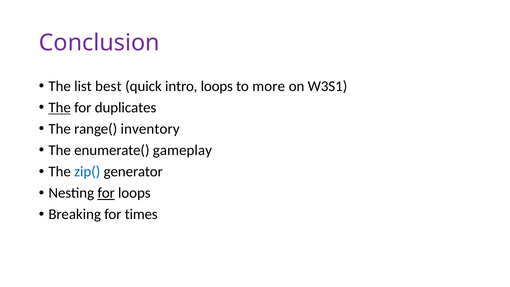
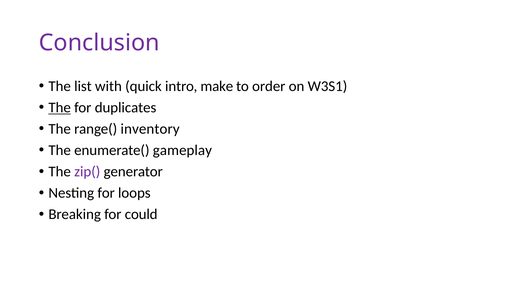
best: best -> with
intro loops: loops -> make
more: more -> order
zip( colour: blue -> purple
for at (106, 193) underline: present -> none
times: times -> could
